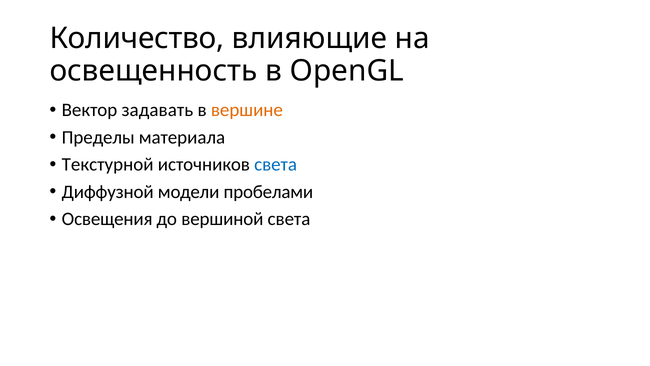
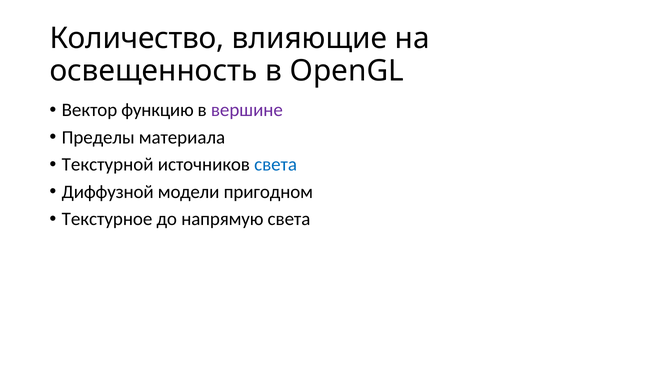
задавать: задавать -> функцию
вершине colour: orange -> purple
пробелами: пробелами -> пригодном
Освещения: Освещения -> Текстурное
вершиной: вершиной -> напрямую
